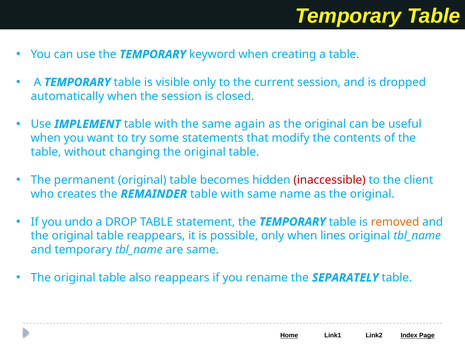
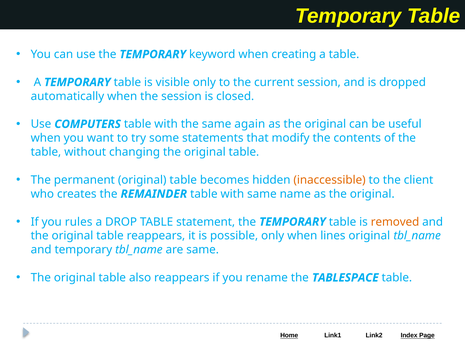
IMPLEMENT: IMPLEMENT -> COMPUTERS
inaccessible colour: red -> orange
undo: undo -> rules
SEPARATELY: SEPARATELY -> TABLESPACE
